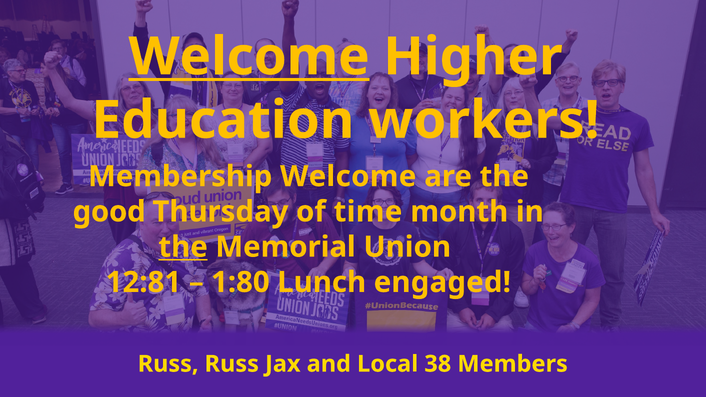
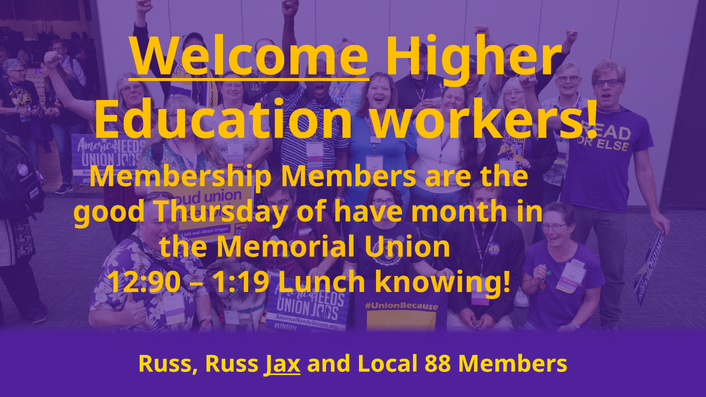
Membership Welcome: Welcome -> Members
time: time -> have
the at (183, 247) underline: present -> none
12:81: 12:81 -> 12:90
1:80: 1:80 -> 1:19
engaged: engaged -> knowing
Jax underline: none -> present
38: 38 -> 88
